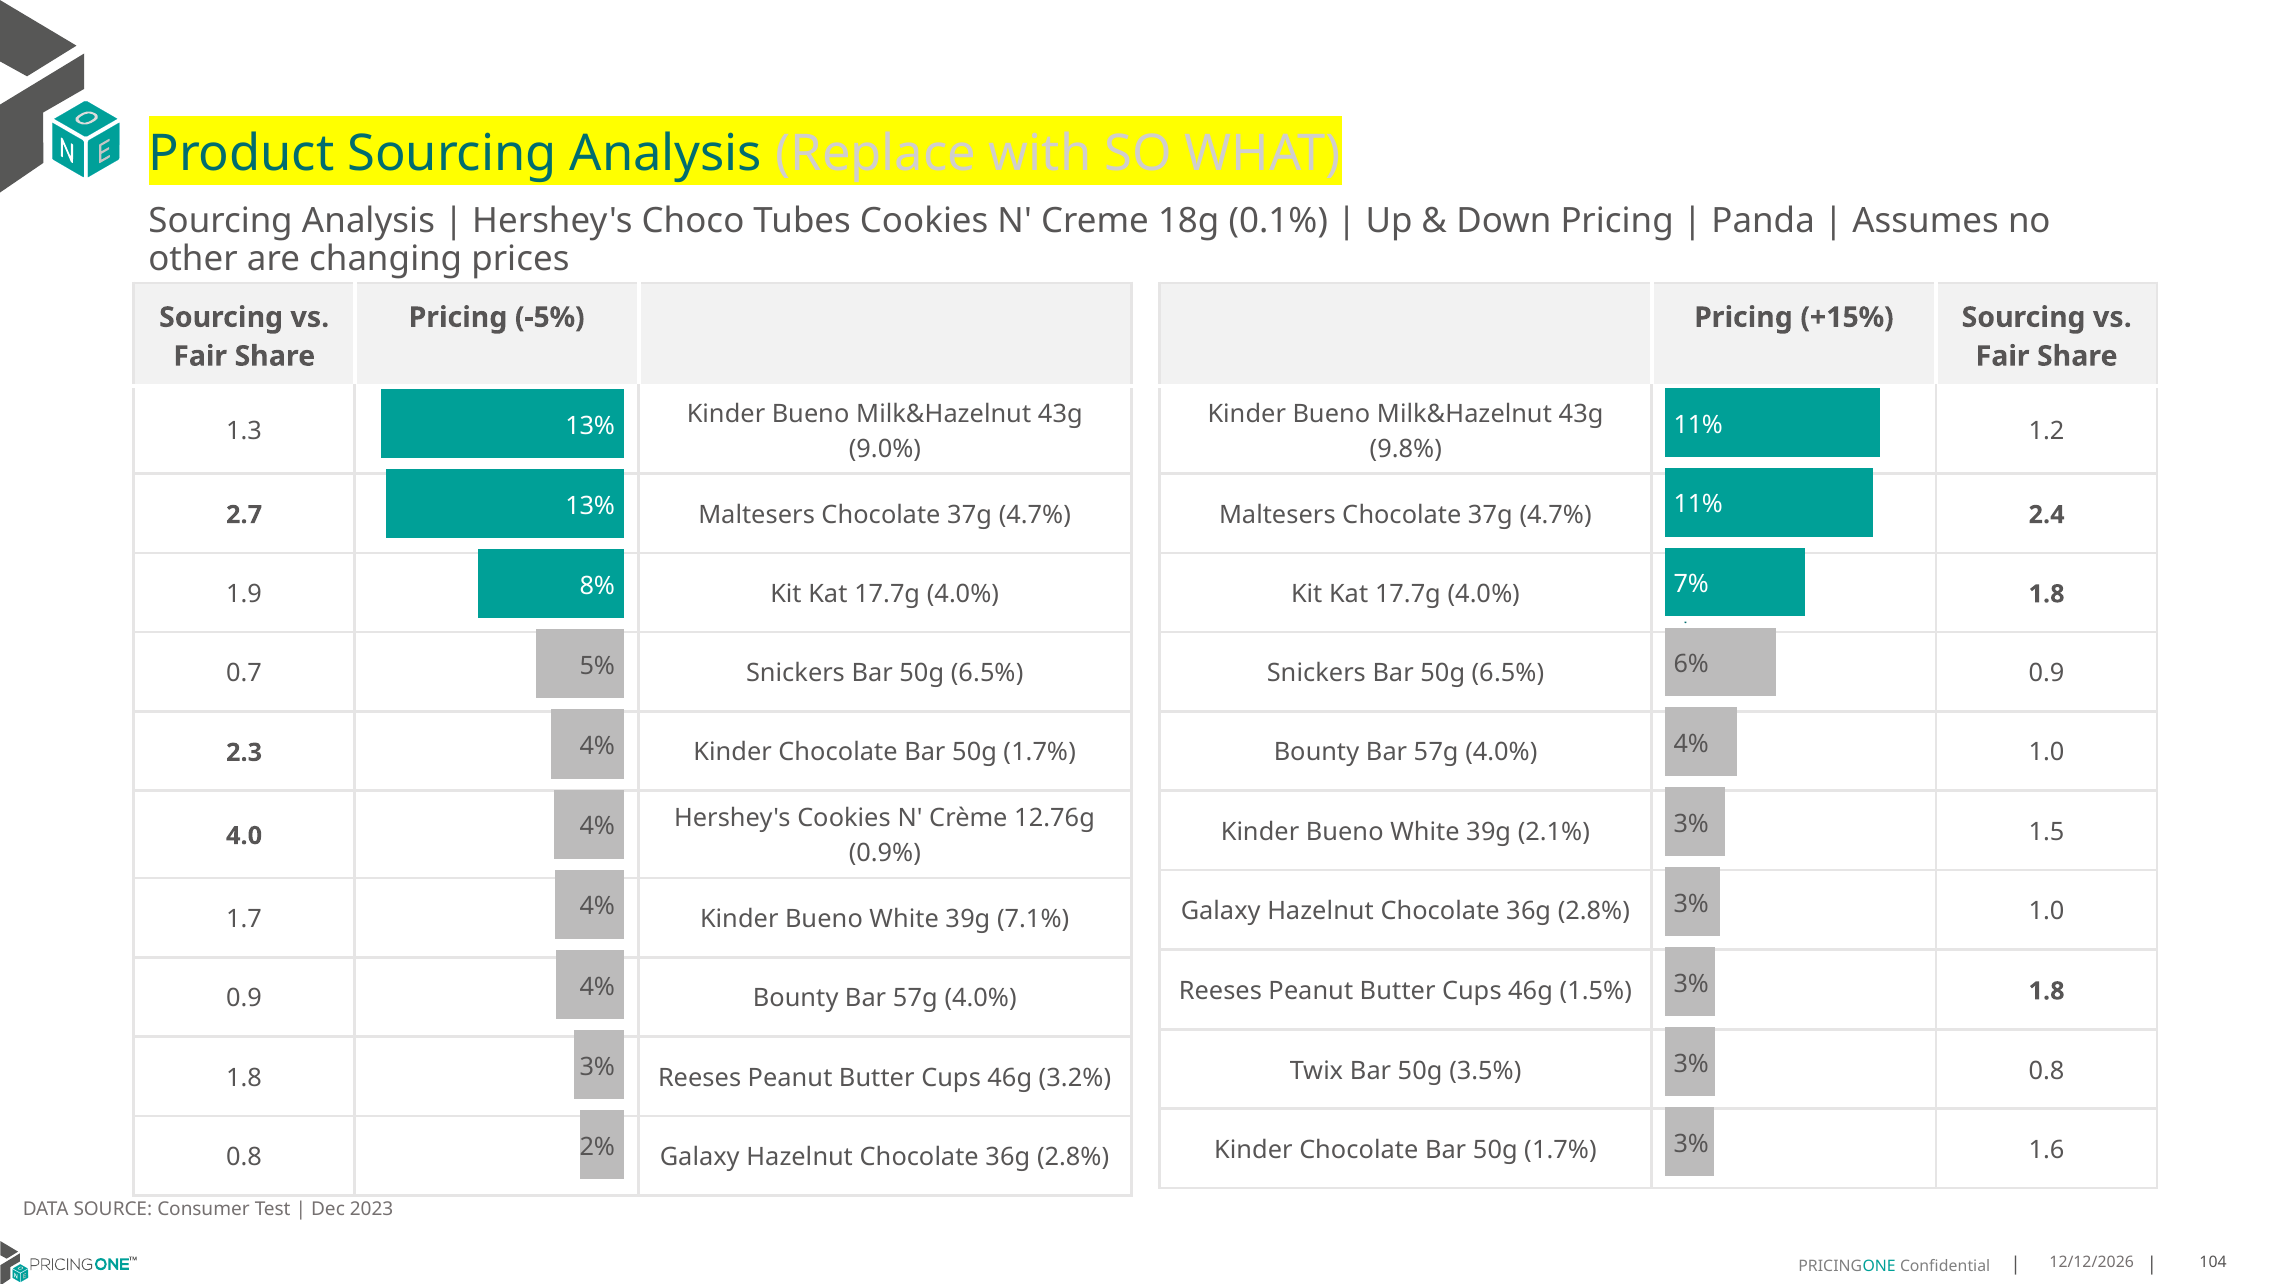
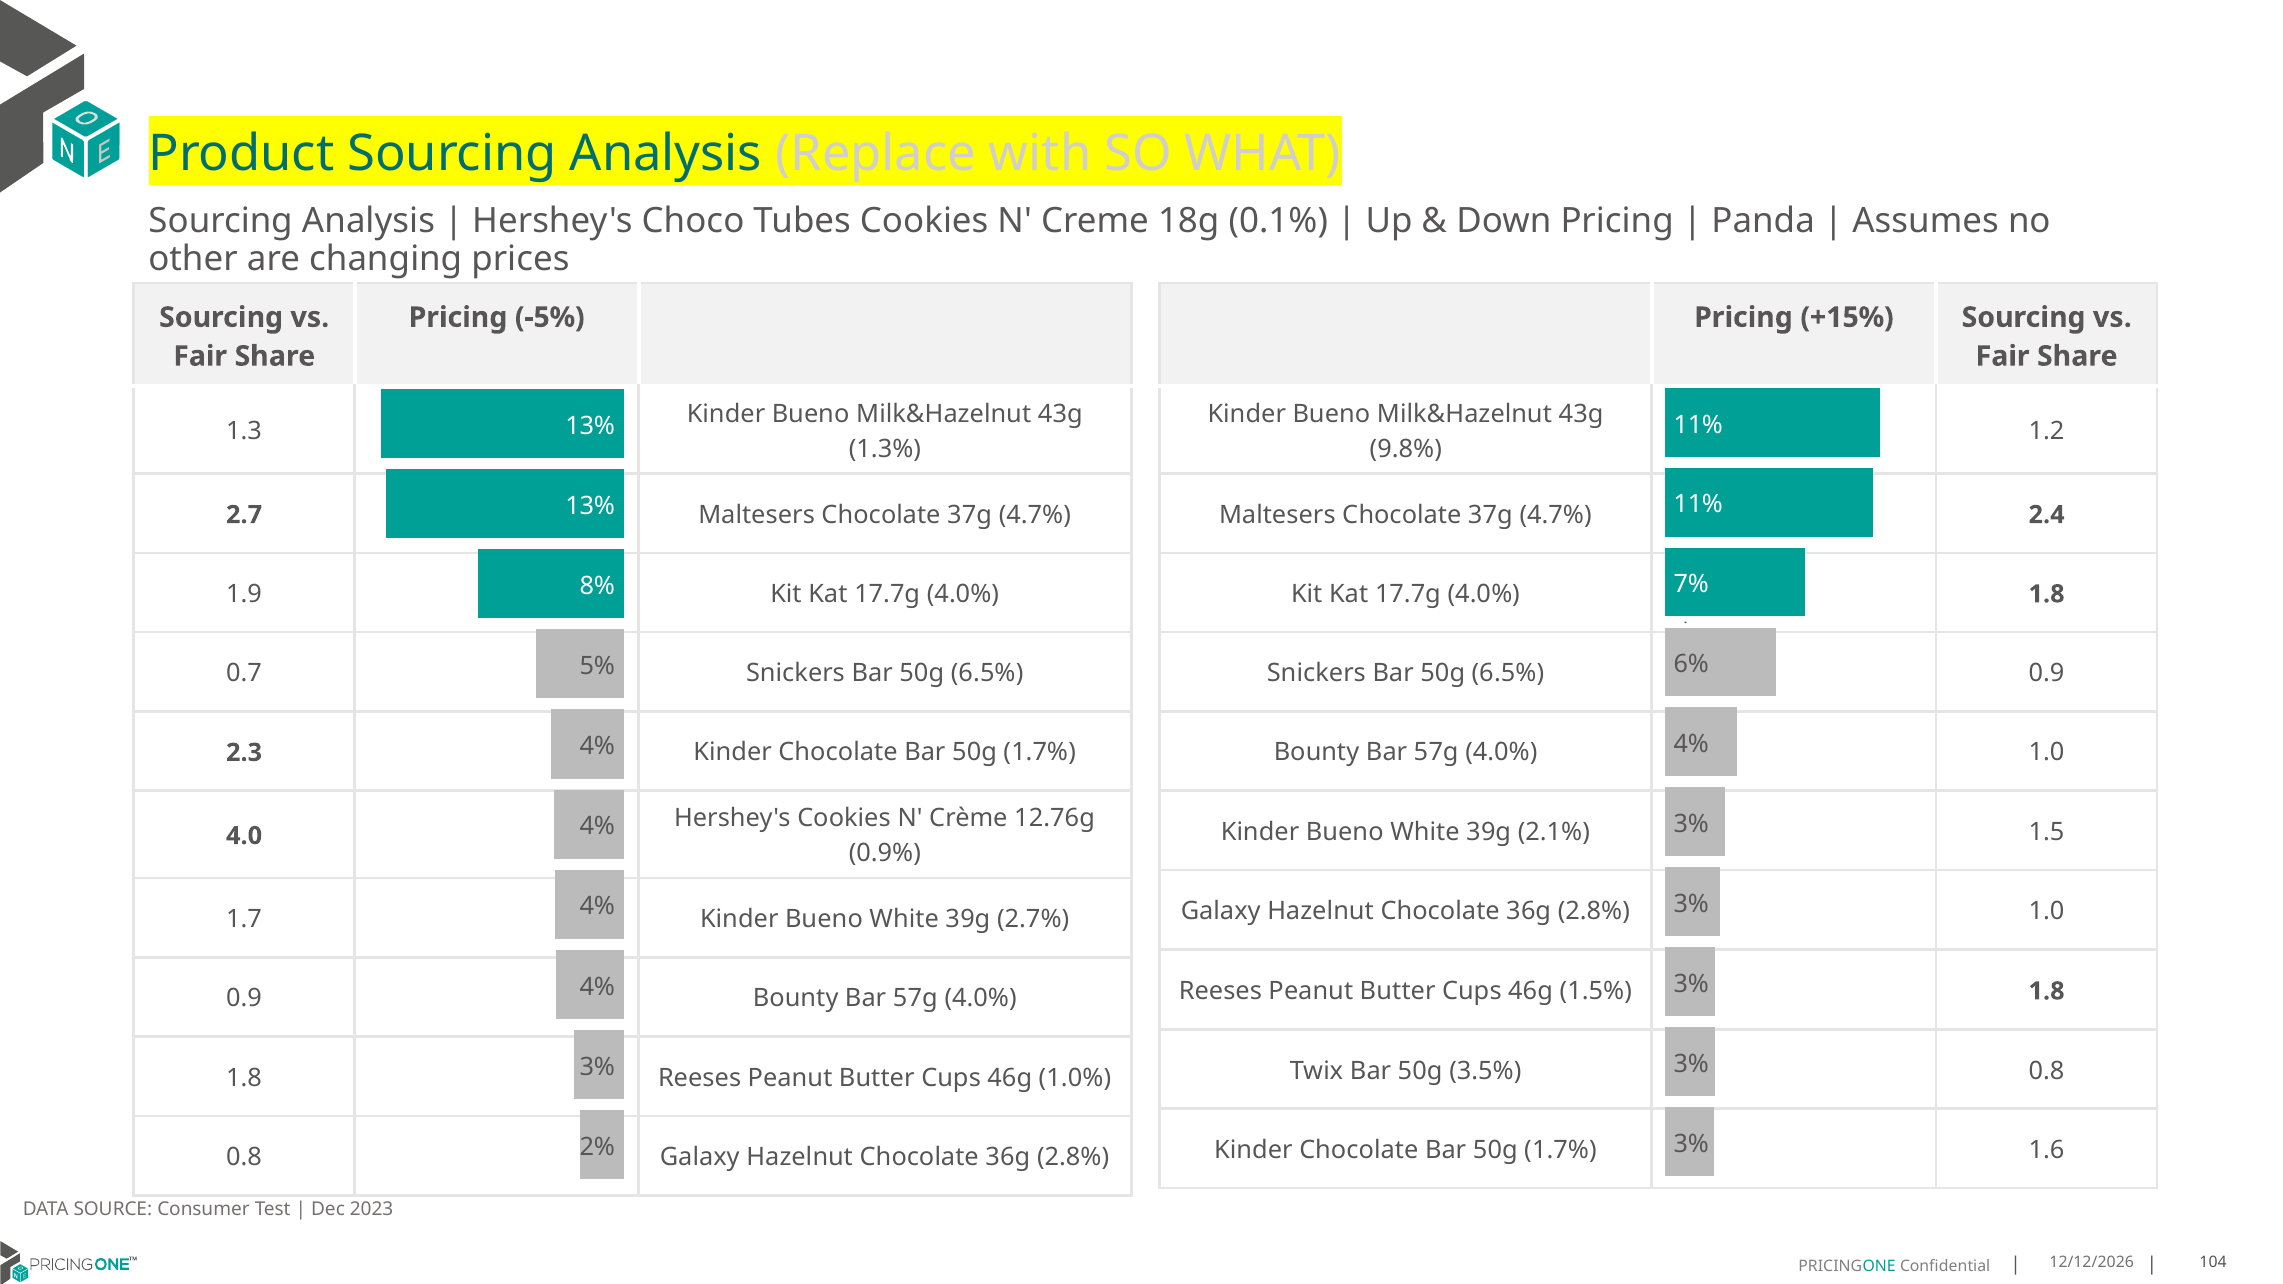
9.0%: 9.0% -> 1.3%
7.1%: 7.1% -> 2.7%
3.2%: 3.2% -> 1.0%
